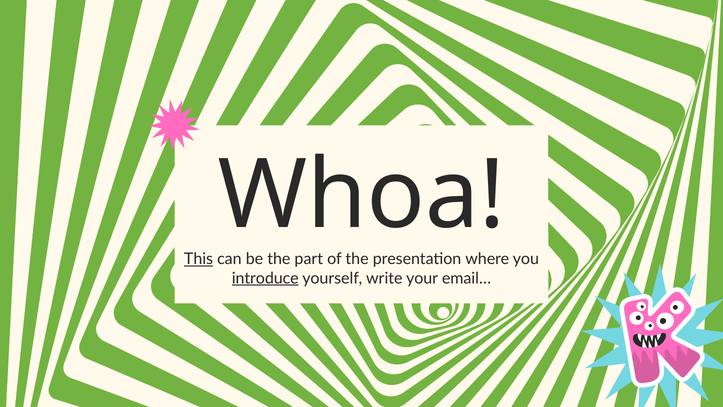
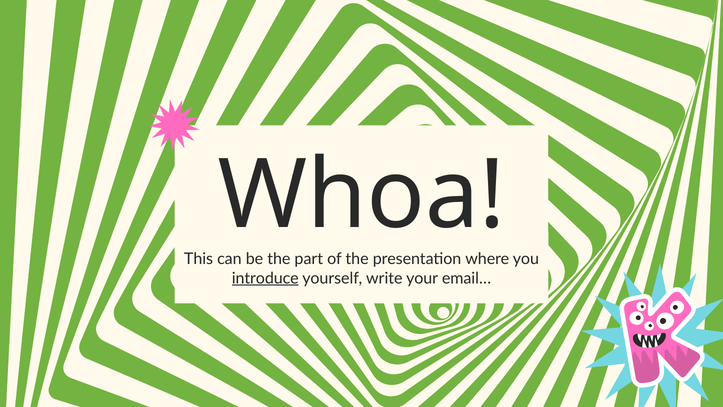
This underline: present -> none
